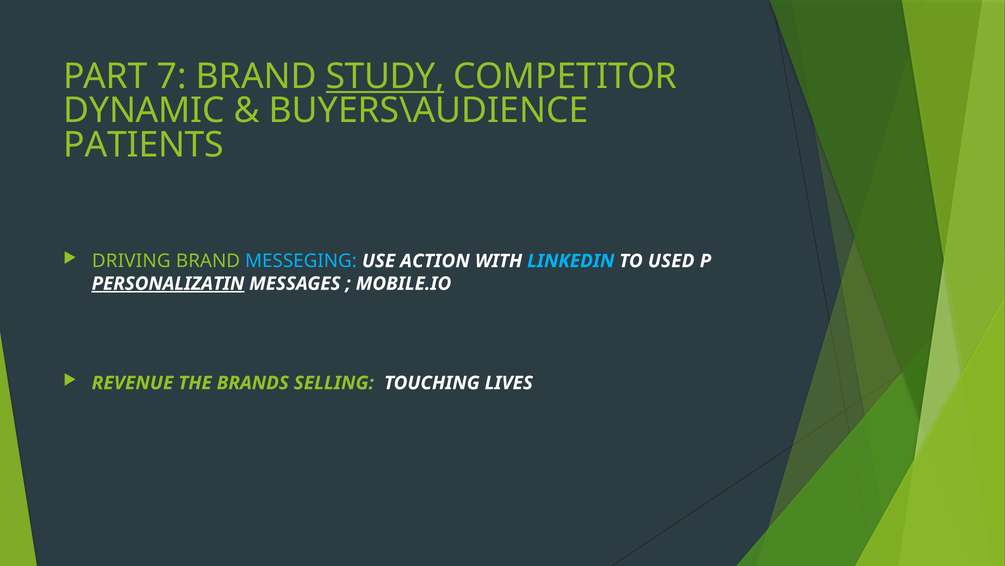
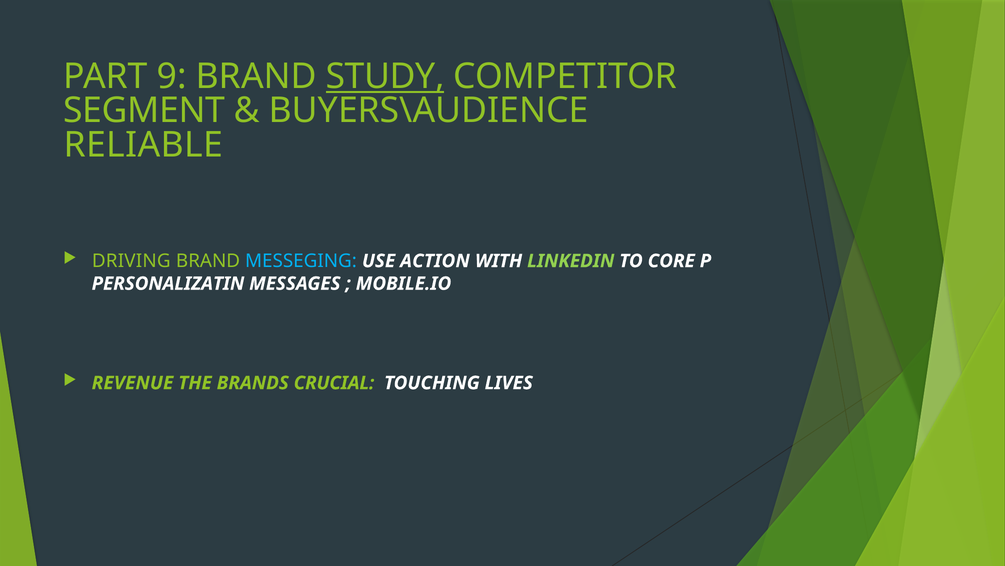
7: 7 -> 9
DYNAMIC: DYNAMIC -> SEGMENT
PATIENTS: PATIENTS -> RELIABLE
LINKEDIN colour: light blue -> light green
USED: USED -> CORE
PERSONALIZATIN underline: present -> none
SELLING: SELLING -> CRUCIAL
